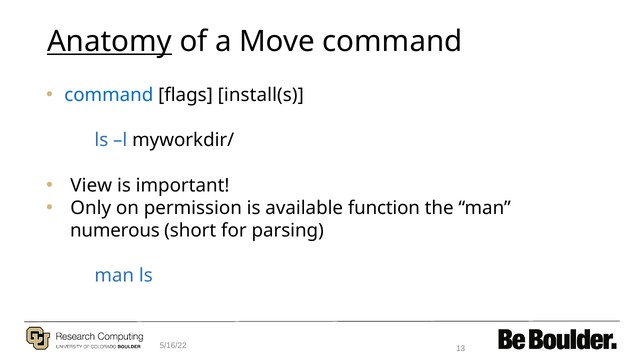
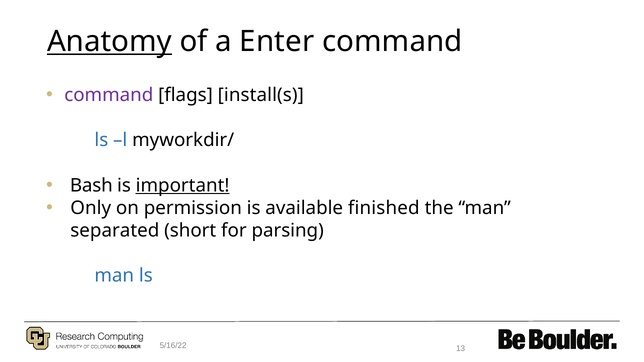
Move: Move -> Enter
command at (109, 95) colour: blue -> purple
View: View -> Bash
important underline: none -> present
function: function -> finished
numerous: numerous -> separated
